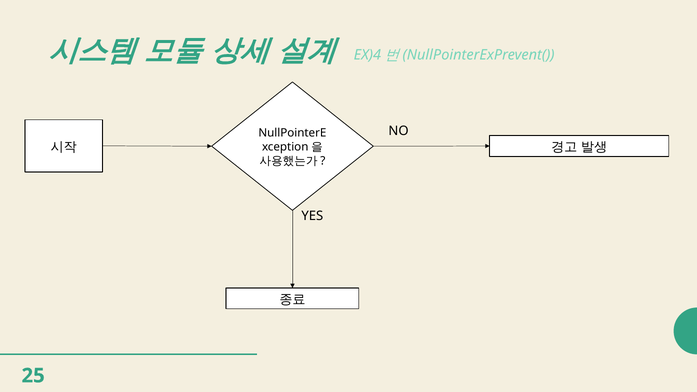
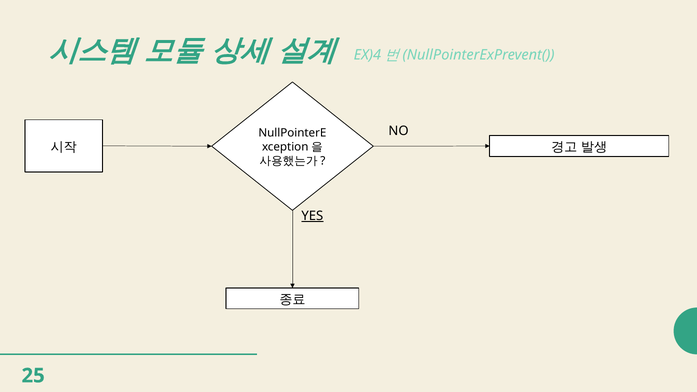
YES underline: none -> present
